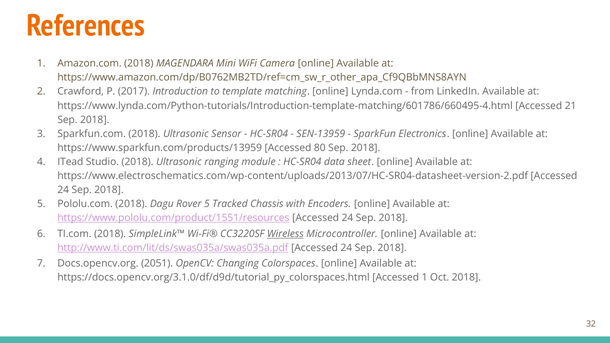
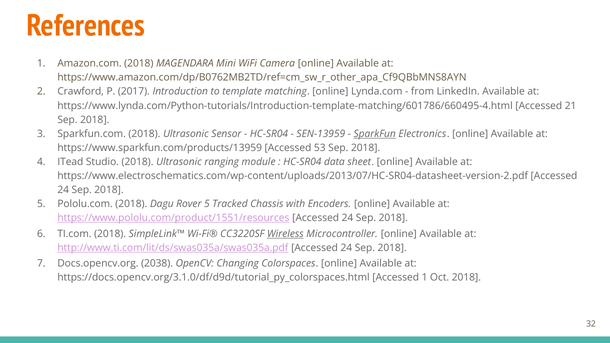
SparkFun underline: none -> present
80: 80 -> 53
2051: 2051 -> 2038
